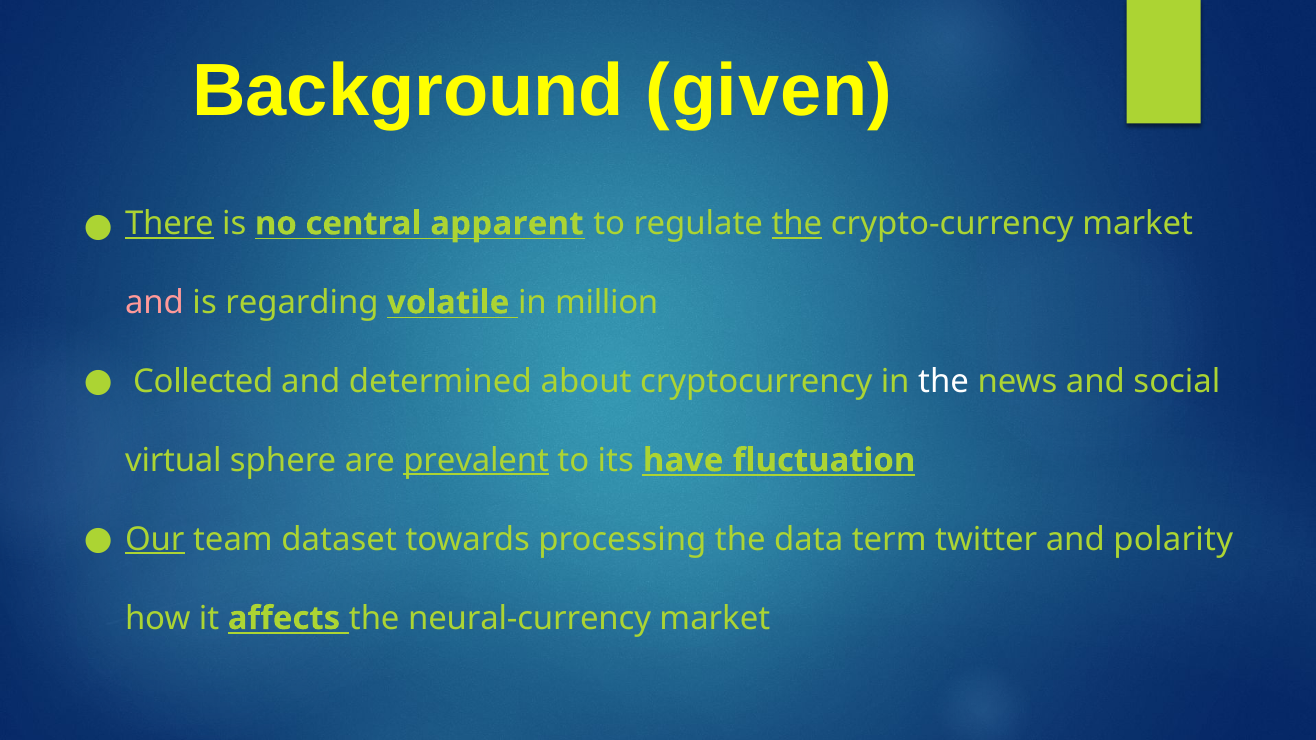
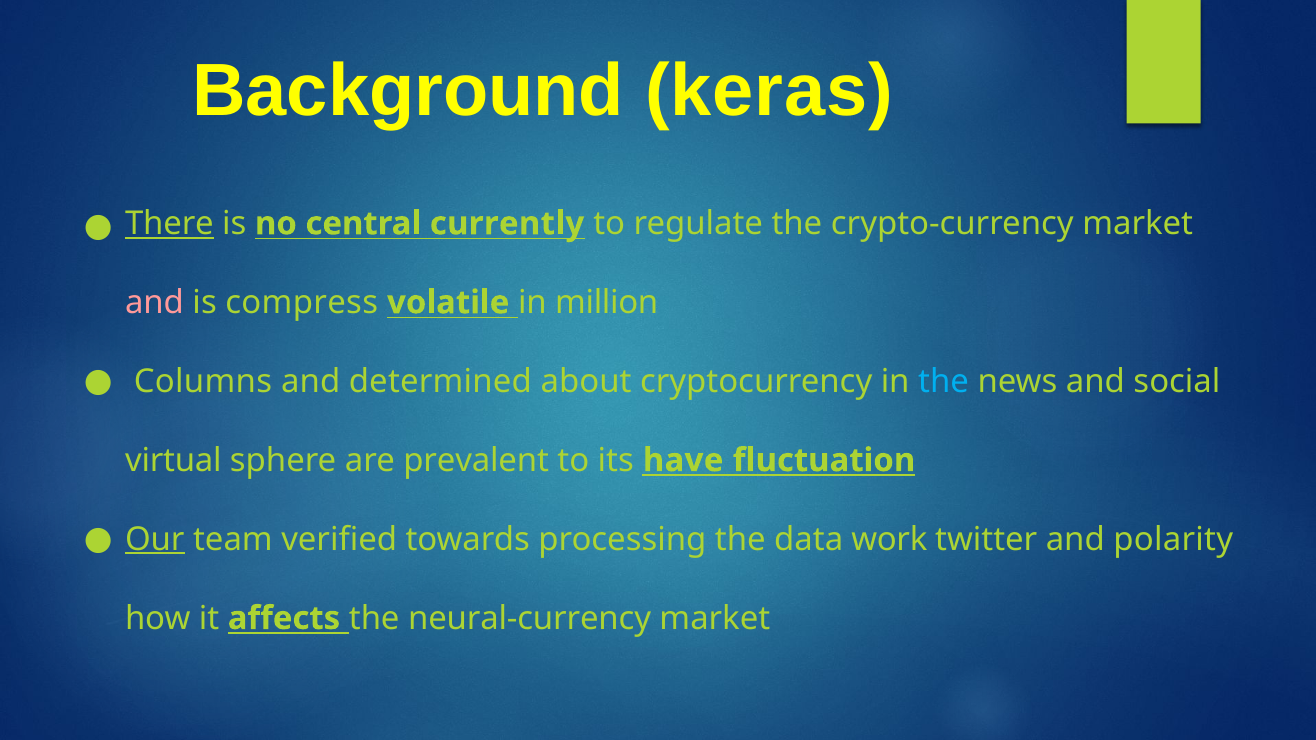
given: given -> keras
apparent: apparent -> currently
the at (797, 224) underline: present -> none
regarding: regarding -> compress
Collected: Collected -> Columns
the at (944, 382) colour: white -> light blue
prevalent underline: present -> none
dataset: dataset -> verified
term: term -> work
